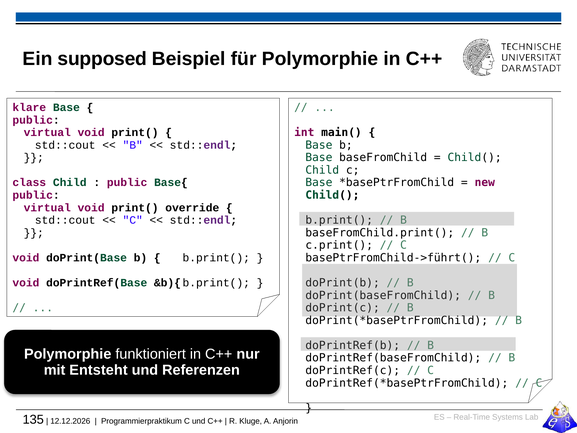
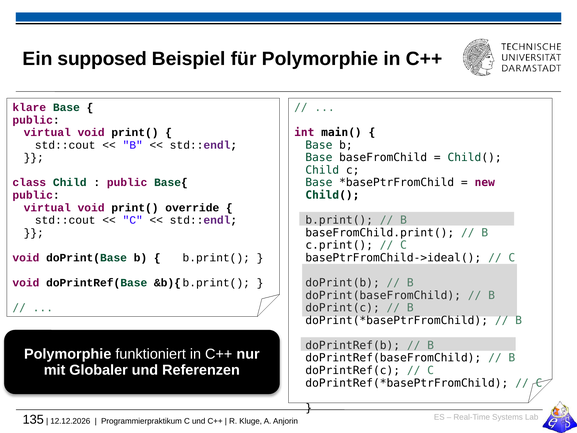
basePtrFromChild->führt(: basePtrFromChild->führt( -> basePtrFromChild->ideal(
Entsteht: Entsteht -> Globaler
